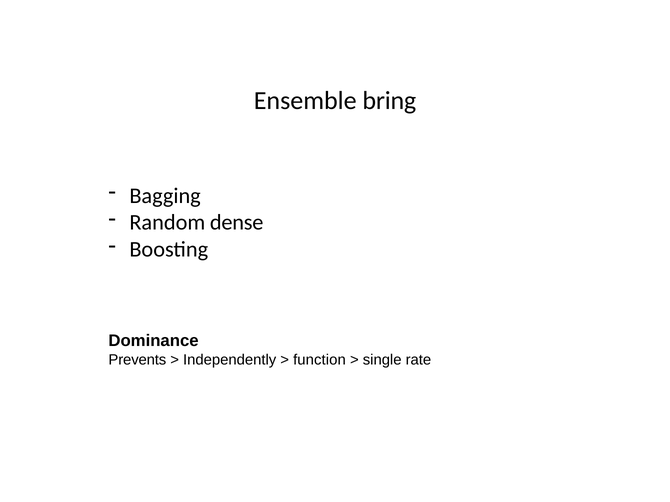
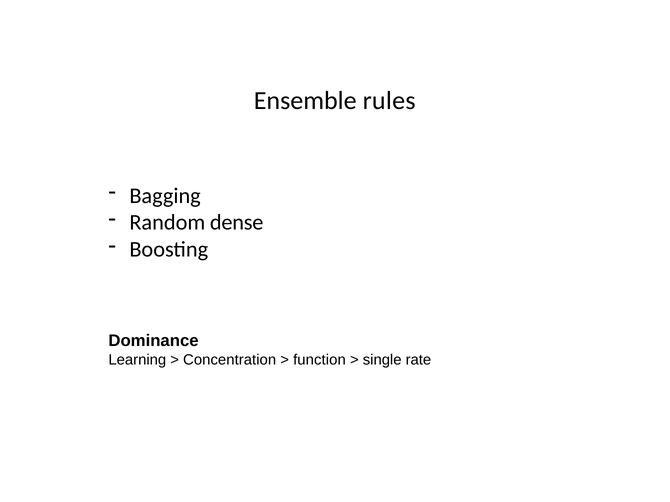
bring: bring -> rules
Prevents: Prevents -> Learning
Independently: Independently -> Concentration
